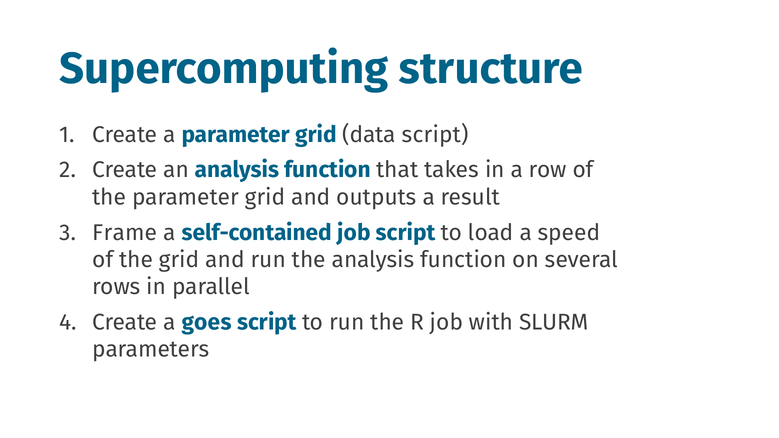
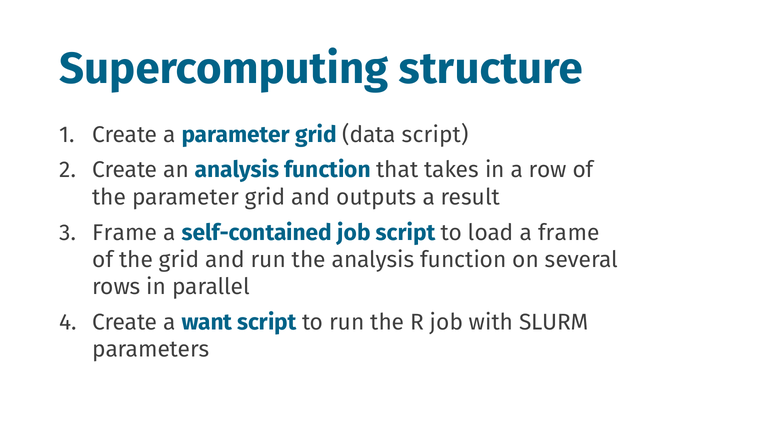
a speed: speed -> frame
goes: goes -> want
